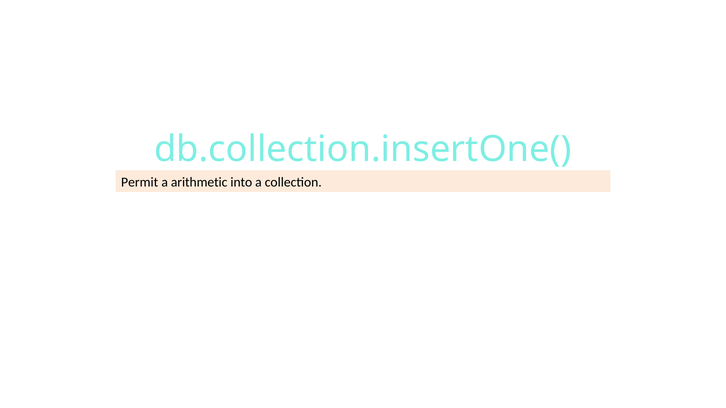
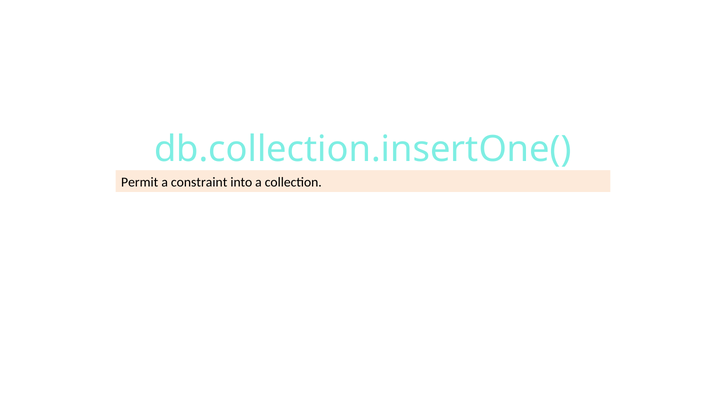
arithmetic: arithmetic -> constraint
